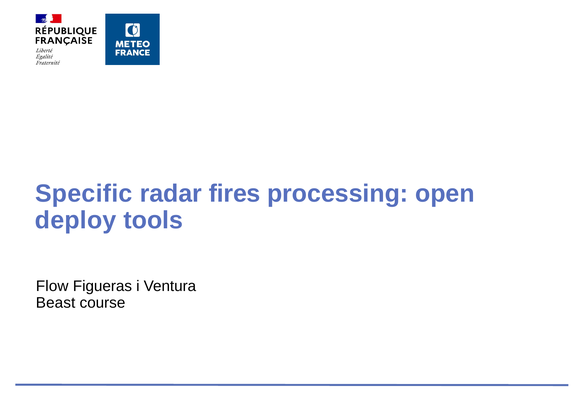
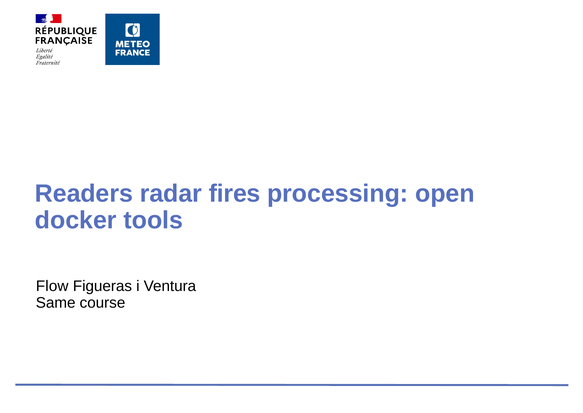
Specific: Specific -> Readers
deploy: deploy -> docker
Beast: Beast -> Same
